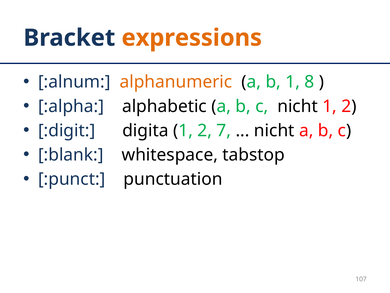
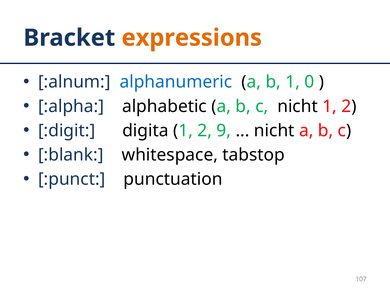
alphanumeric colour: orange -> blue
8: 8 -> 0
7: 7 -> 9
